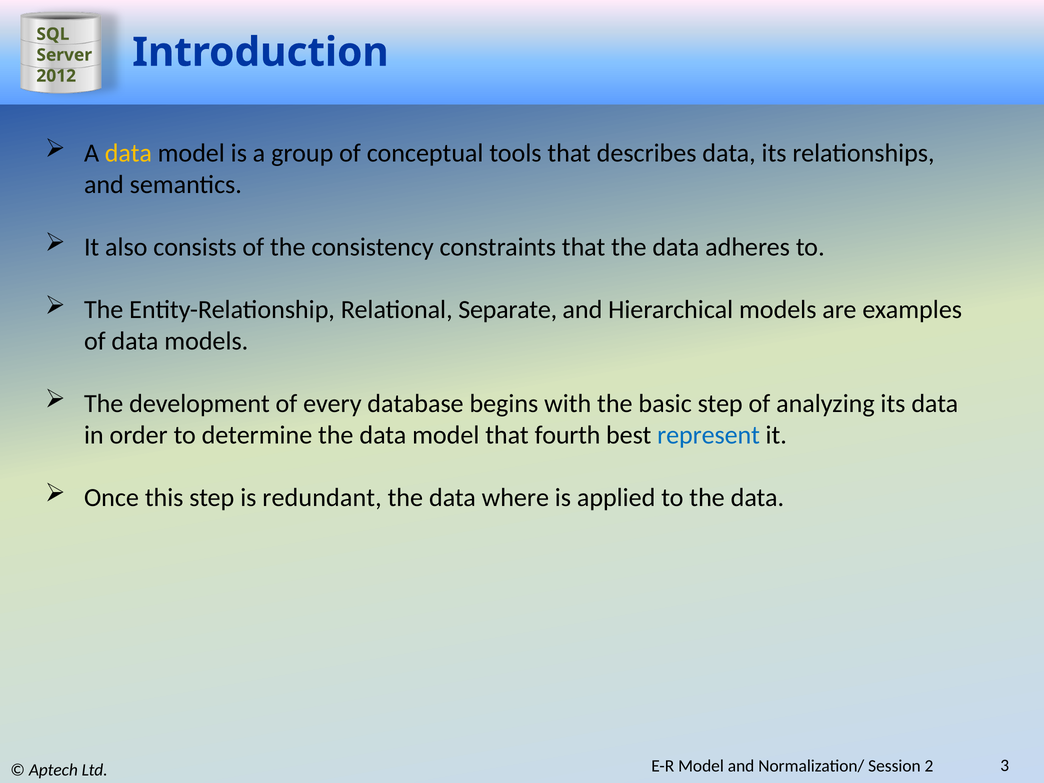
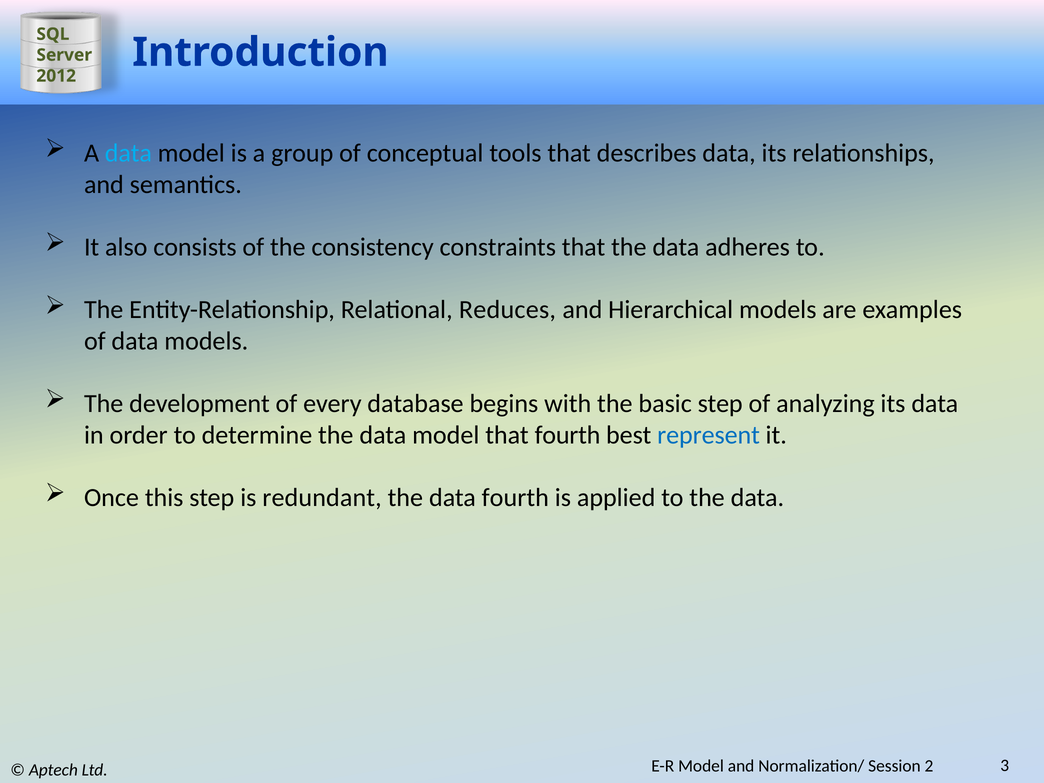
data at (128, 153) colour: yellow -> light blue
Separate: Separate -> Reduces
data where: where -> fourth
